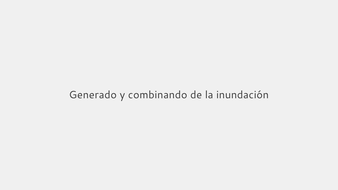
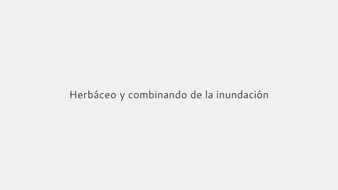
Generado: Generado -> Herbáceo
